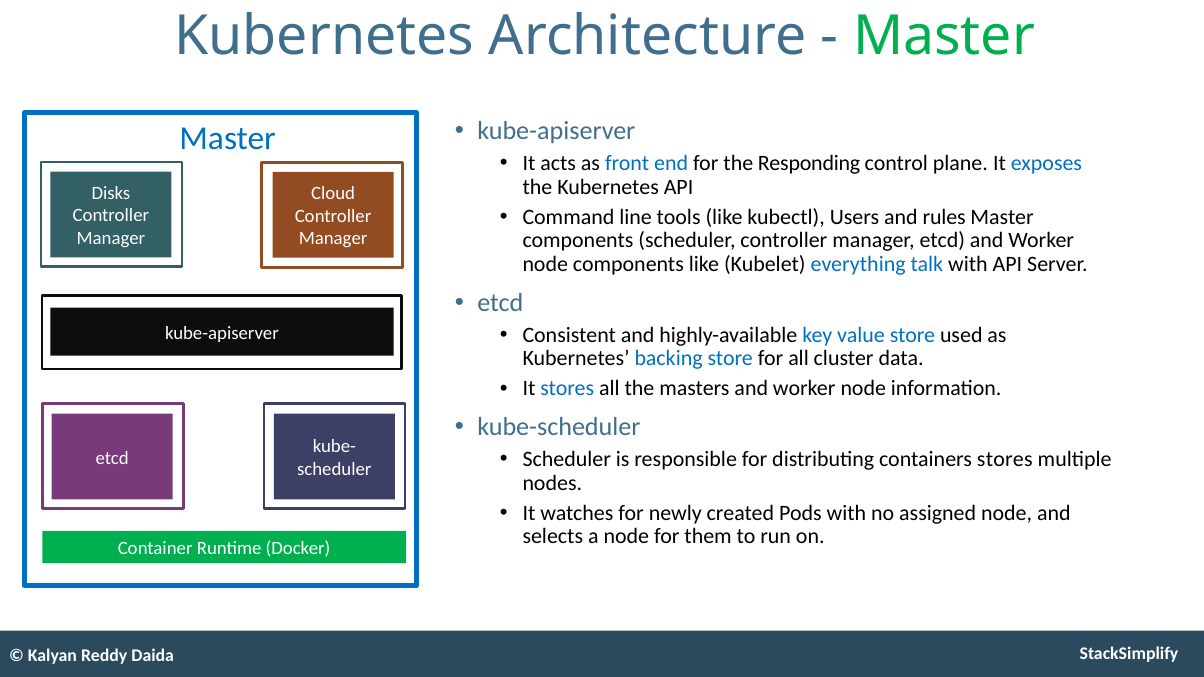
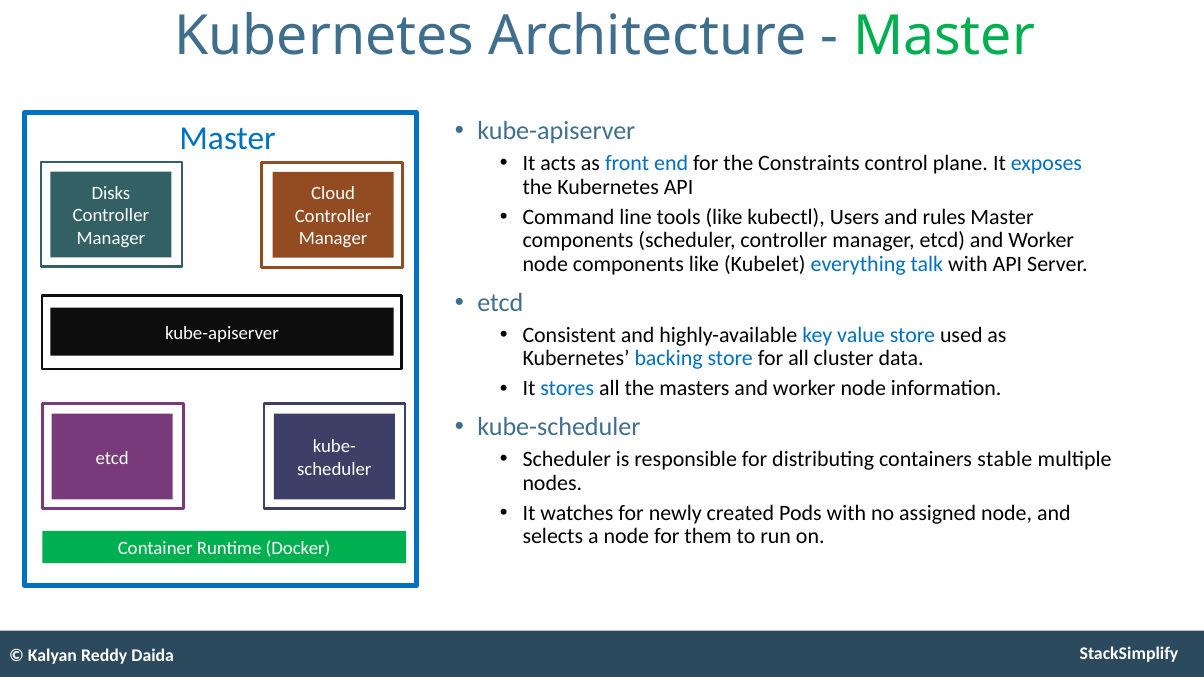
Responding: Responding -> Constraints
containers stores: stores -> stable
